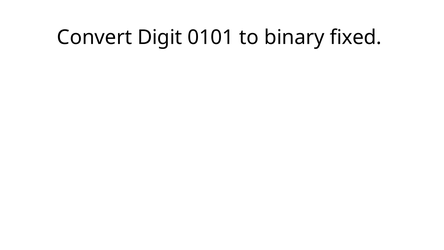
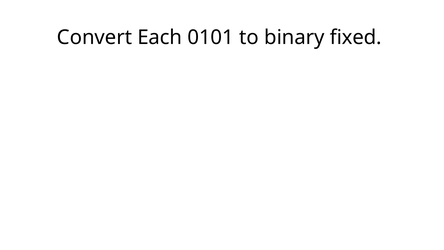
Digit: Digit -> Each
